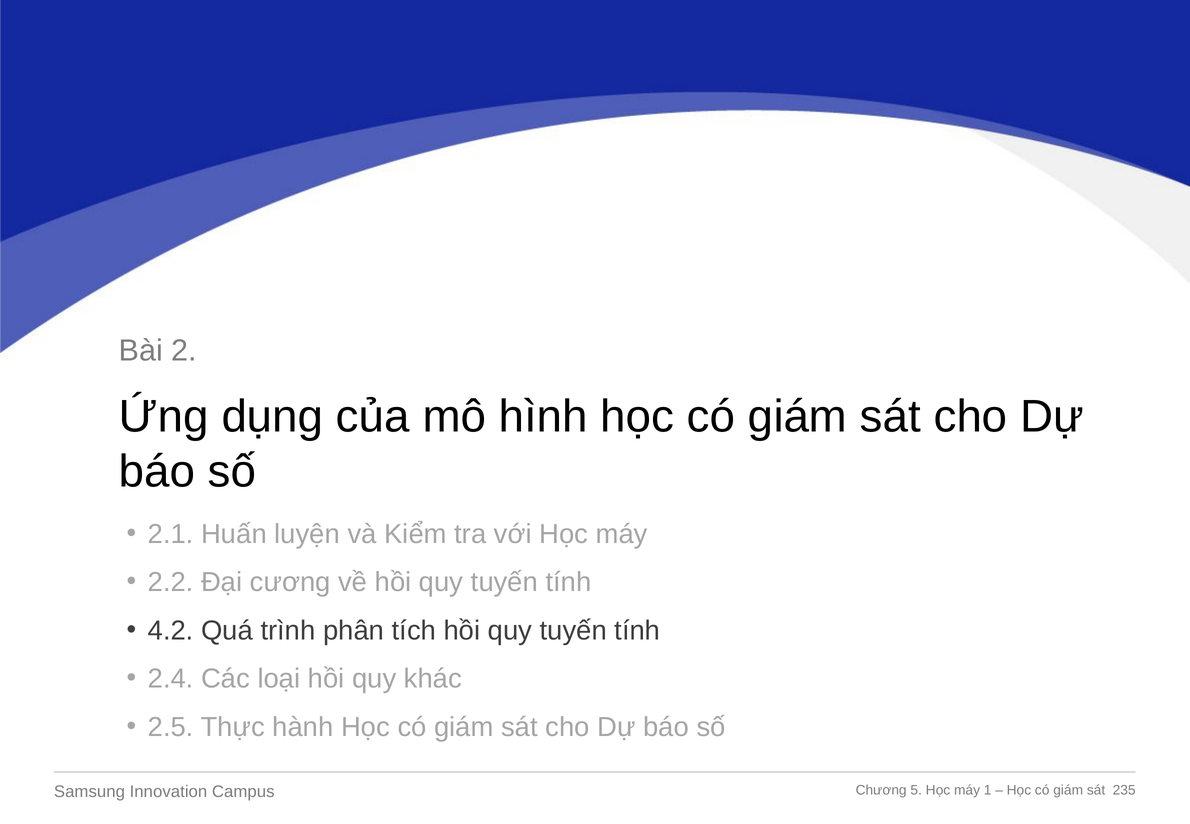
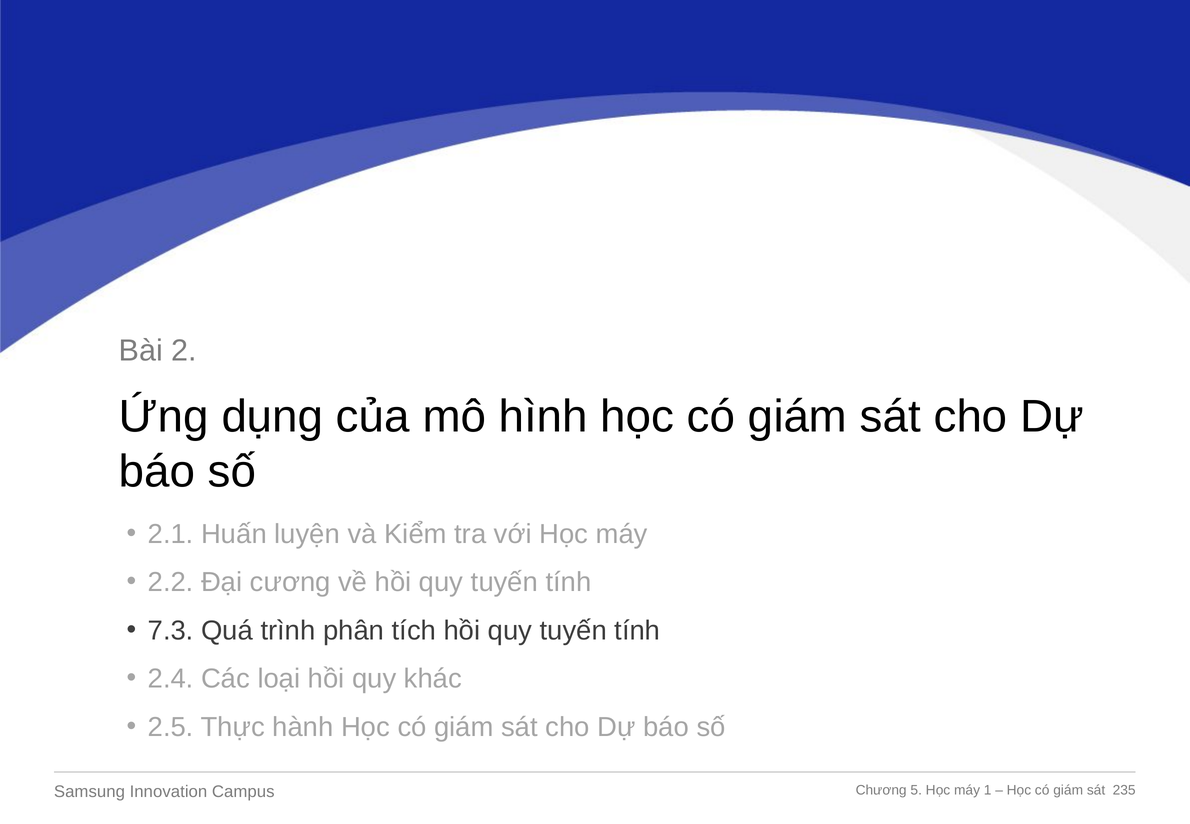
4.2: 4.2 -> 7.3
